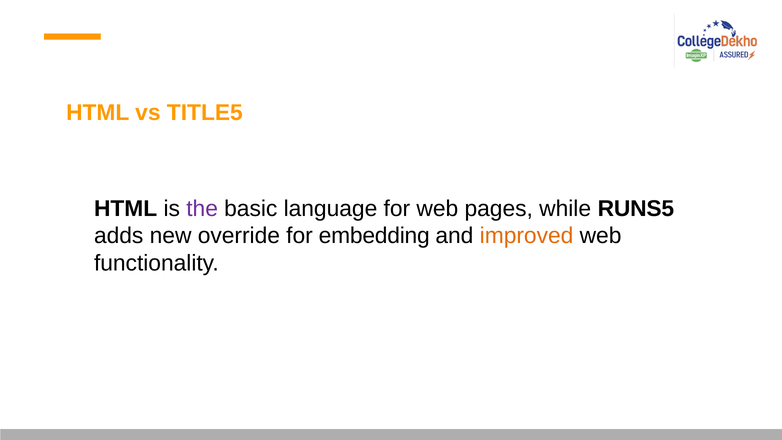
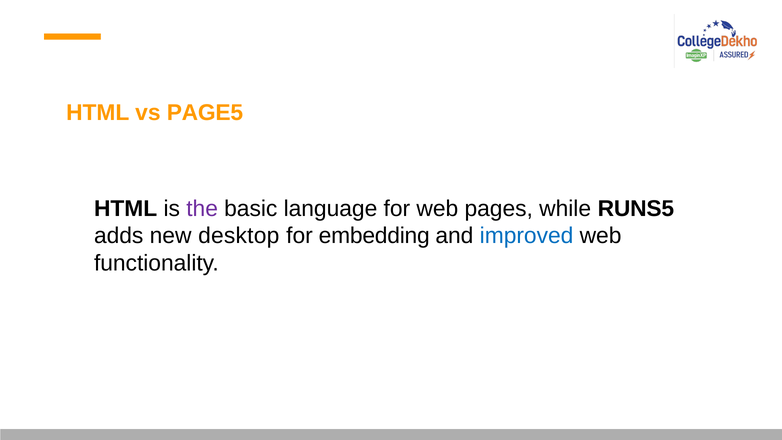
TITLE5: TITLE5 -> PAGE5
override: override -> desktop
improved colour: orange -> blue
